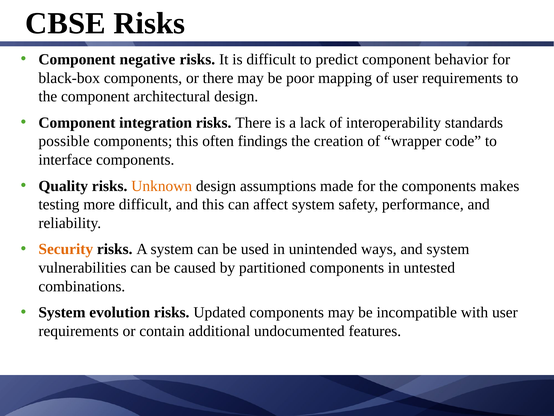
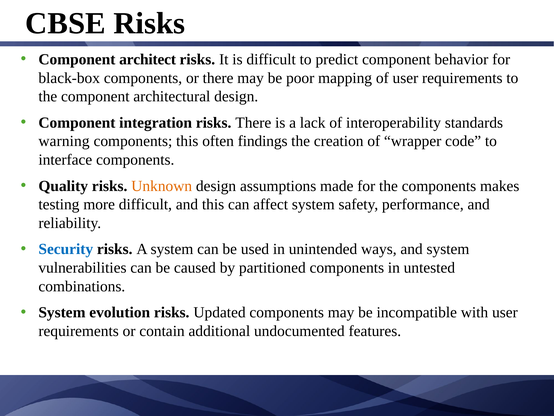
negative: negative -> architect
possible: possible -> warning
Security colour: orange -> blue
